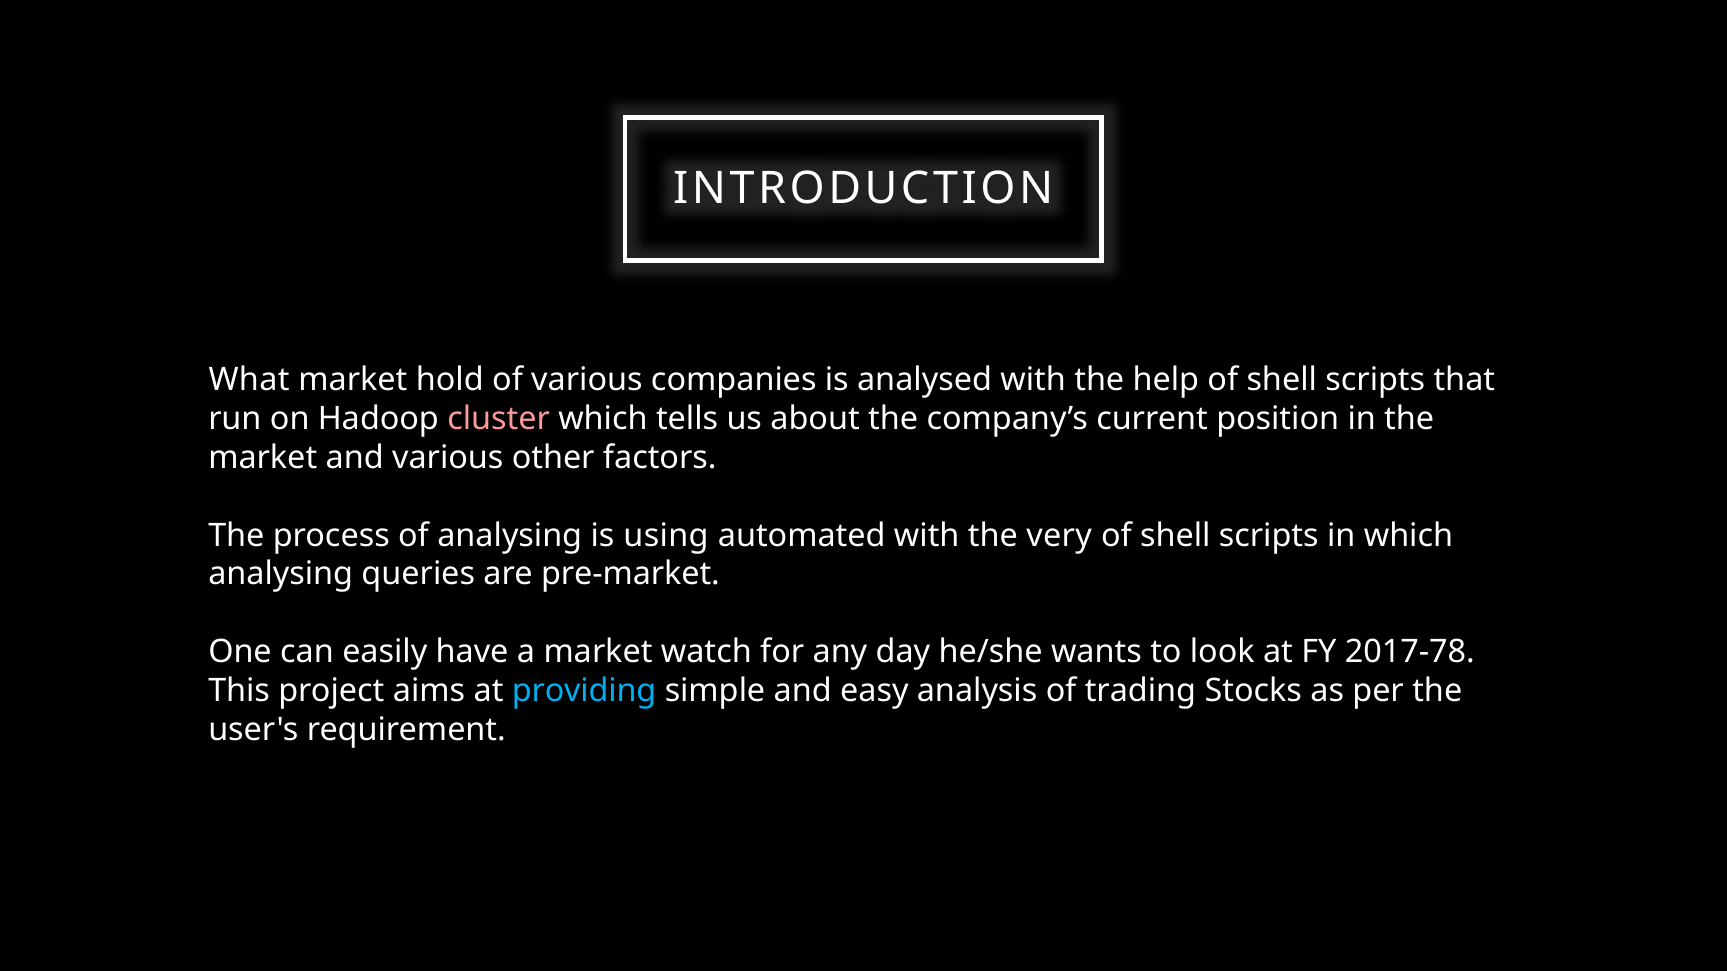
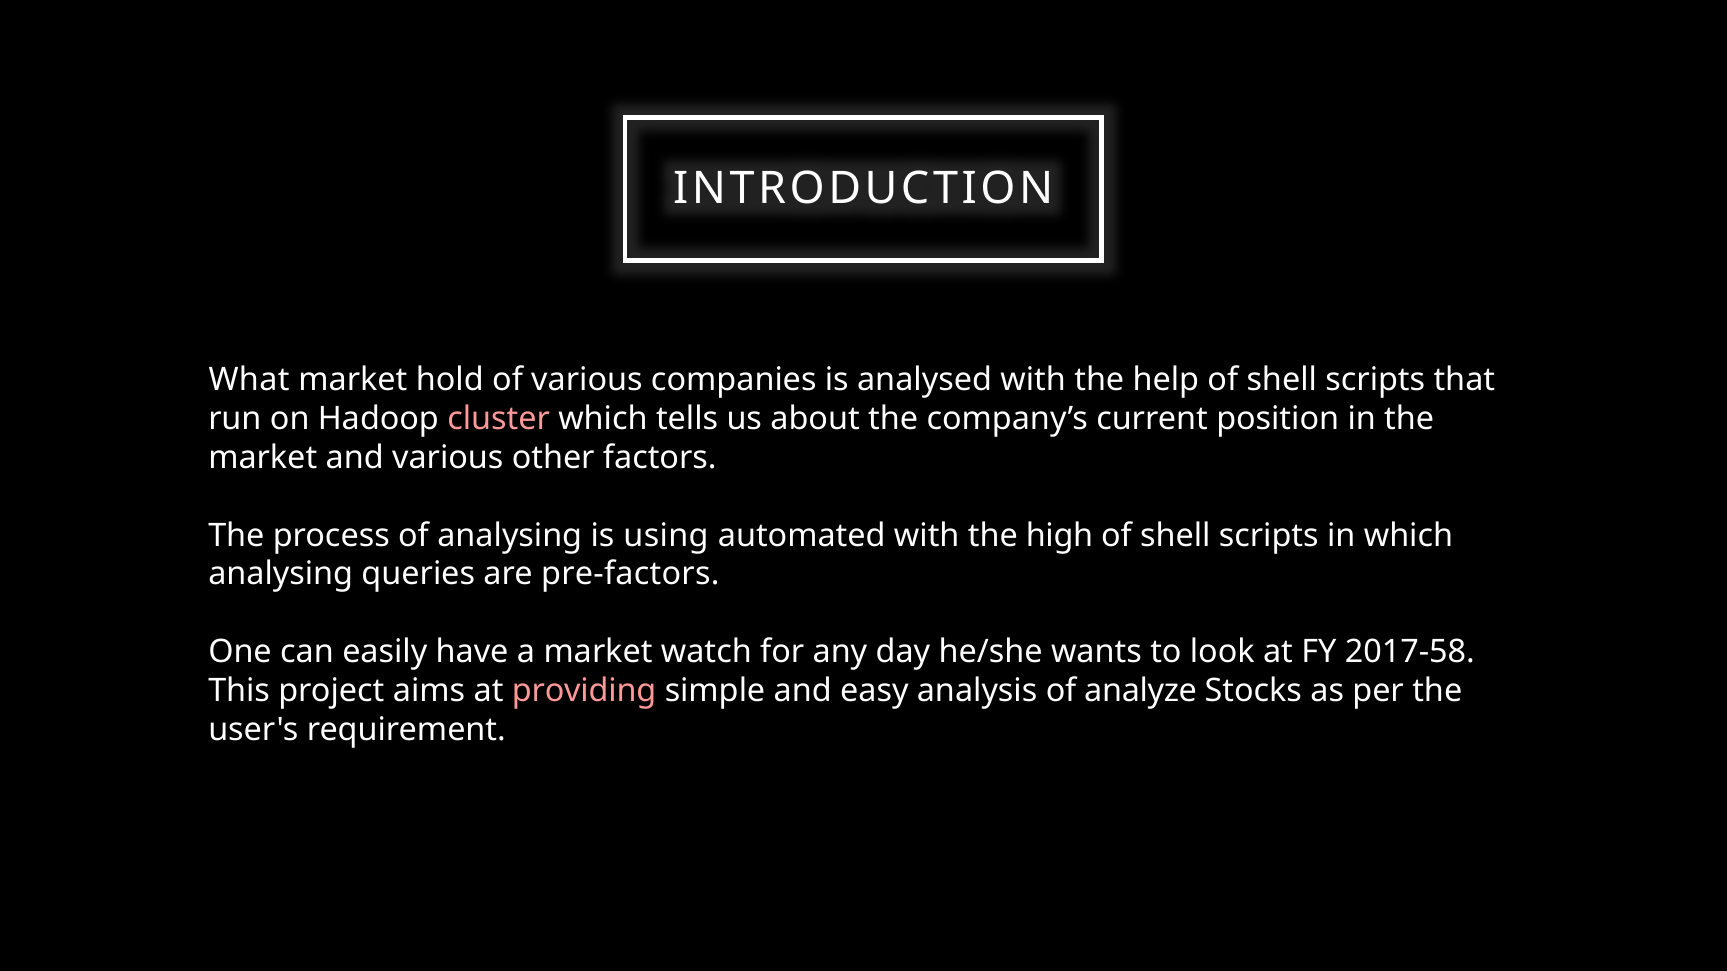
very: very -> high
pre-market: pre-market -> pre-factors
2017-78: 2017-78 -> 2017-58
providing colour: light blue -> pink
trading: trading -> analyze
